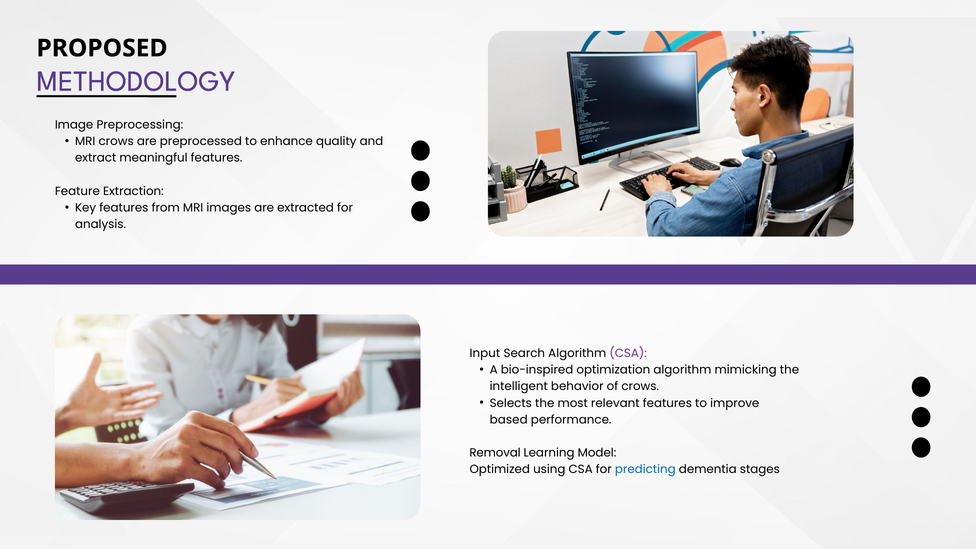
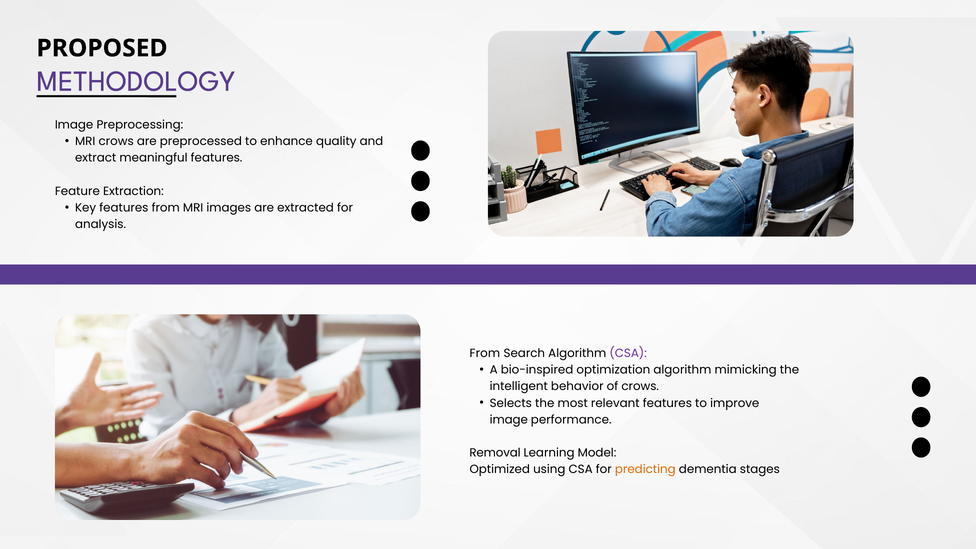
Input at (485, 353): Input -> From
based at (509, 420): based -> image
predicting colour: blue -> orange
